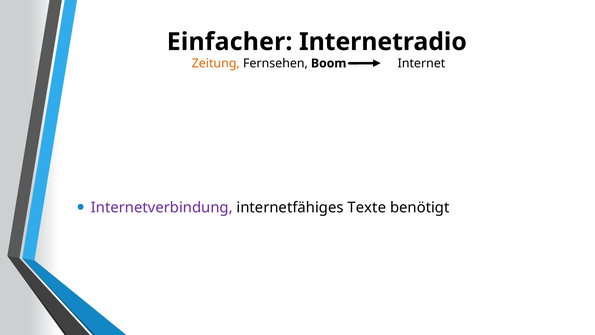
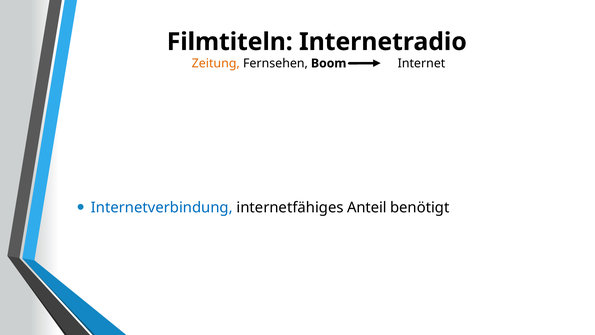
Einfacher: Einfacher -> Filmtiteln
Internetverbindung colour: purple -> blue
Texte: Texte -> Anteil
